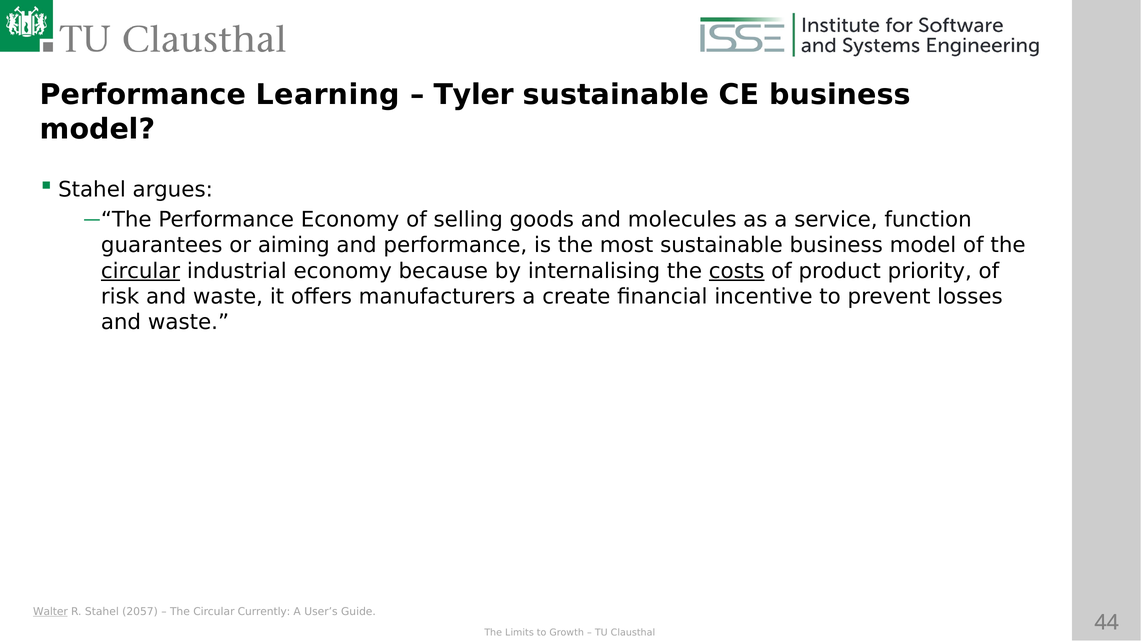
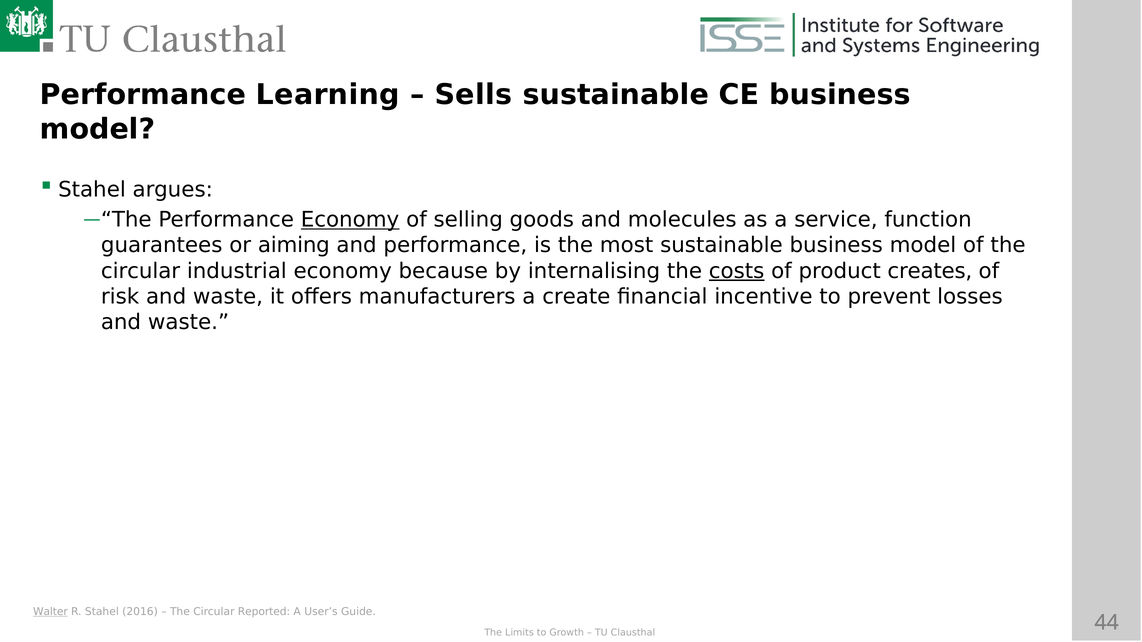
Tyler: Tyler -> Sells
Economy at (350, 220) underline: none -> present
circular at (141, 271) underline: present -> none
priority: priority -> creates
2057: 2057 -> 2016
Currently: Currently -> Reported
